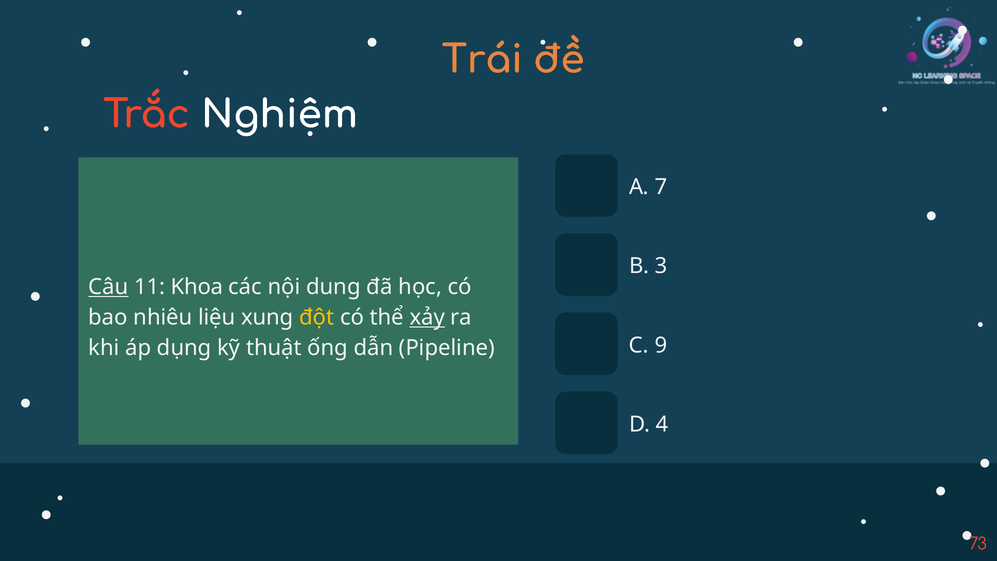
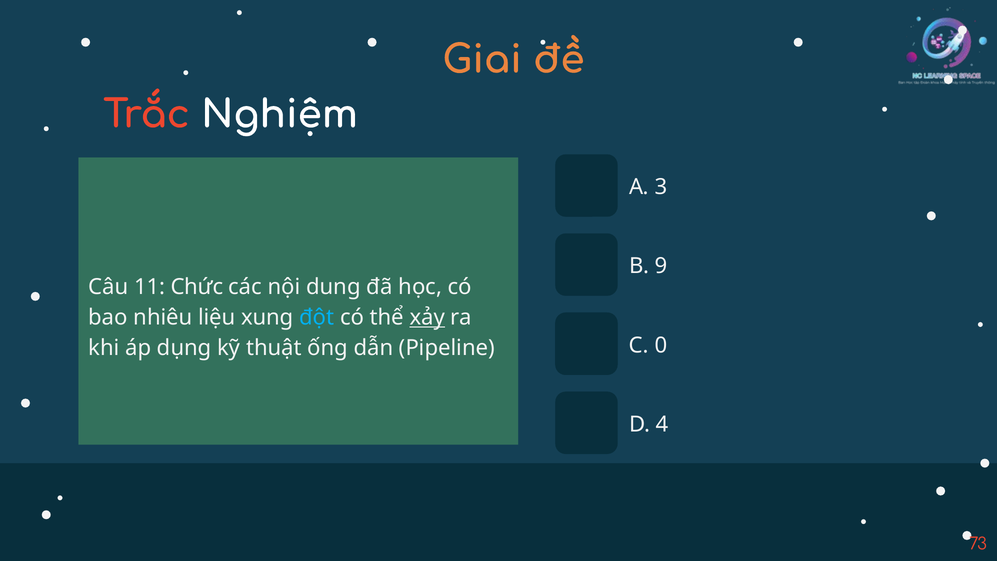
Trái: Trái -> Giai
7: 7 -> 3
3: 3 -> 9
Câu underline: present -> none
Khoa: Khoa -> Chức
đột colour: yellow -> light blue
9: 9 -> 0
